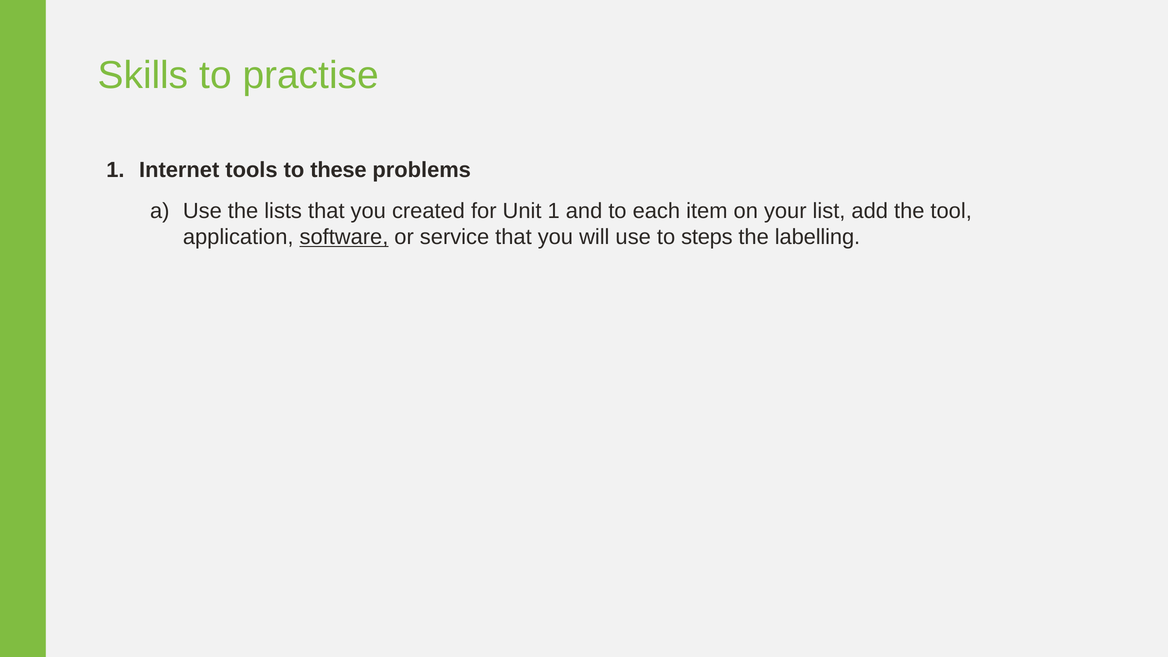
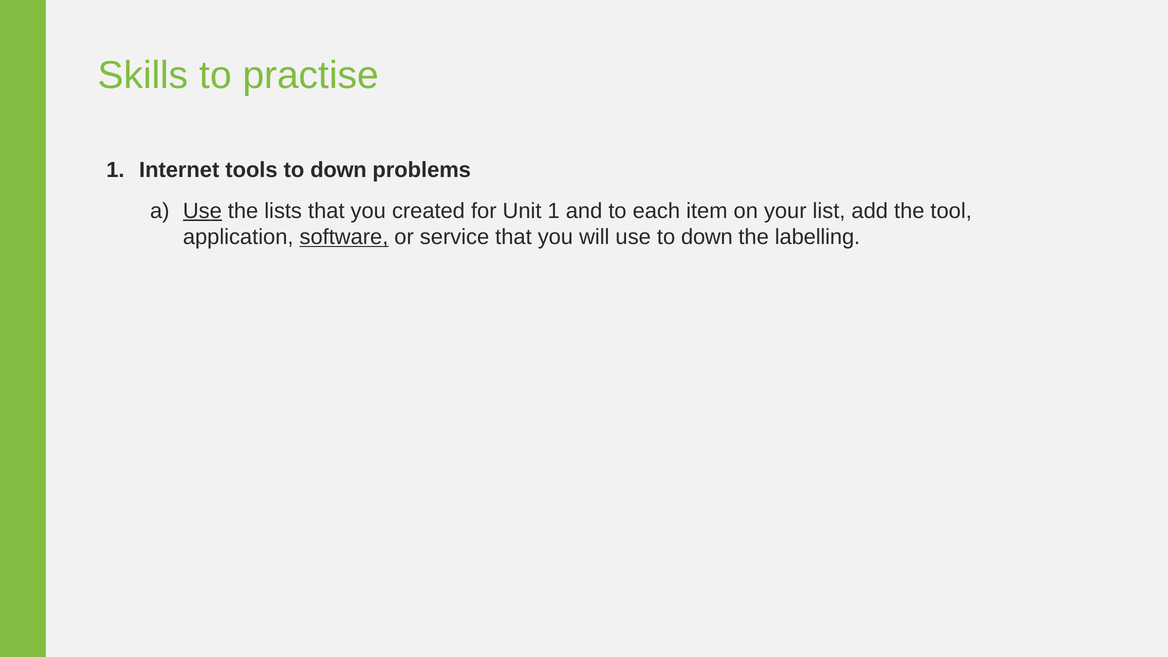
tools to these: these -> down
Use at (202, 211) underline: none -> present
use to steps: steps -> down
